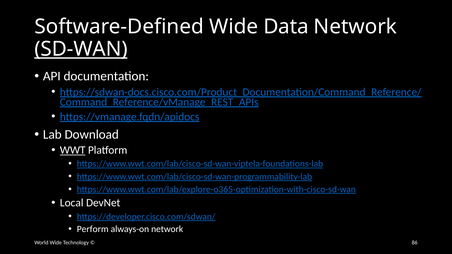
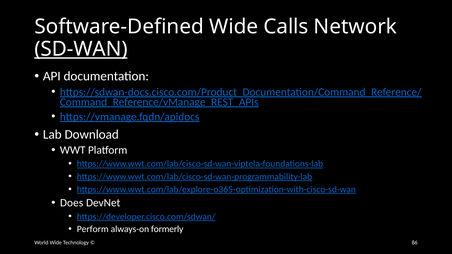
Data: Data -> Calls
WWT underline: present -> none
Local: Local -> Does
always-on network: network -> formerly
